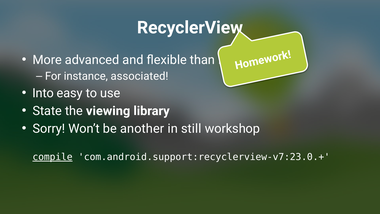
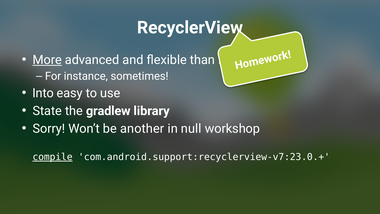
More underline: none -> present
associated: associated -> sometimes
viewing: viewing -> gradlew
still: still -> null
